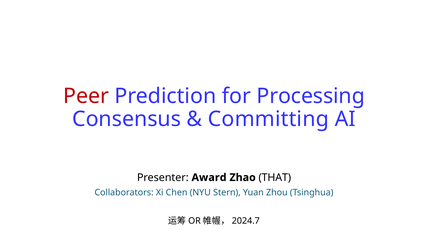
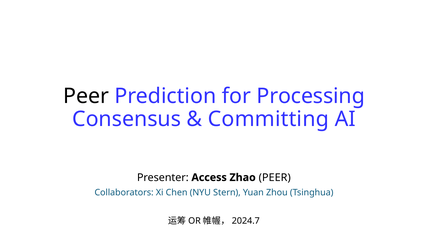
Peer at (86, 96) colour: red -> black
Award: Award -> Access
Zhao THAT: THAT -> PEER
